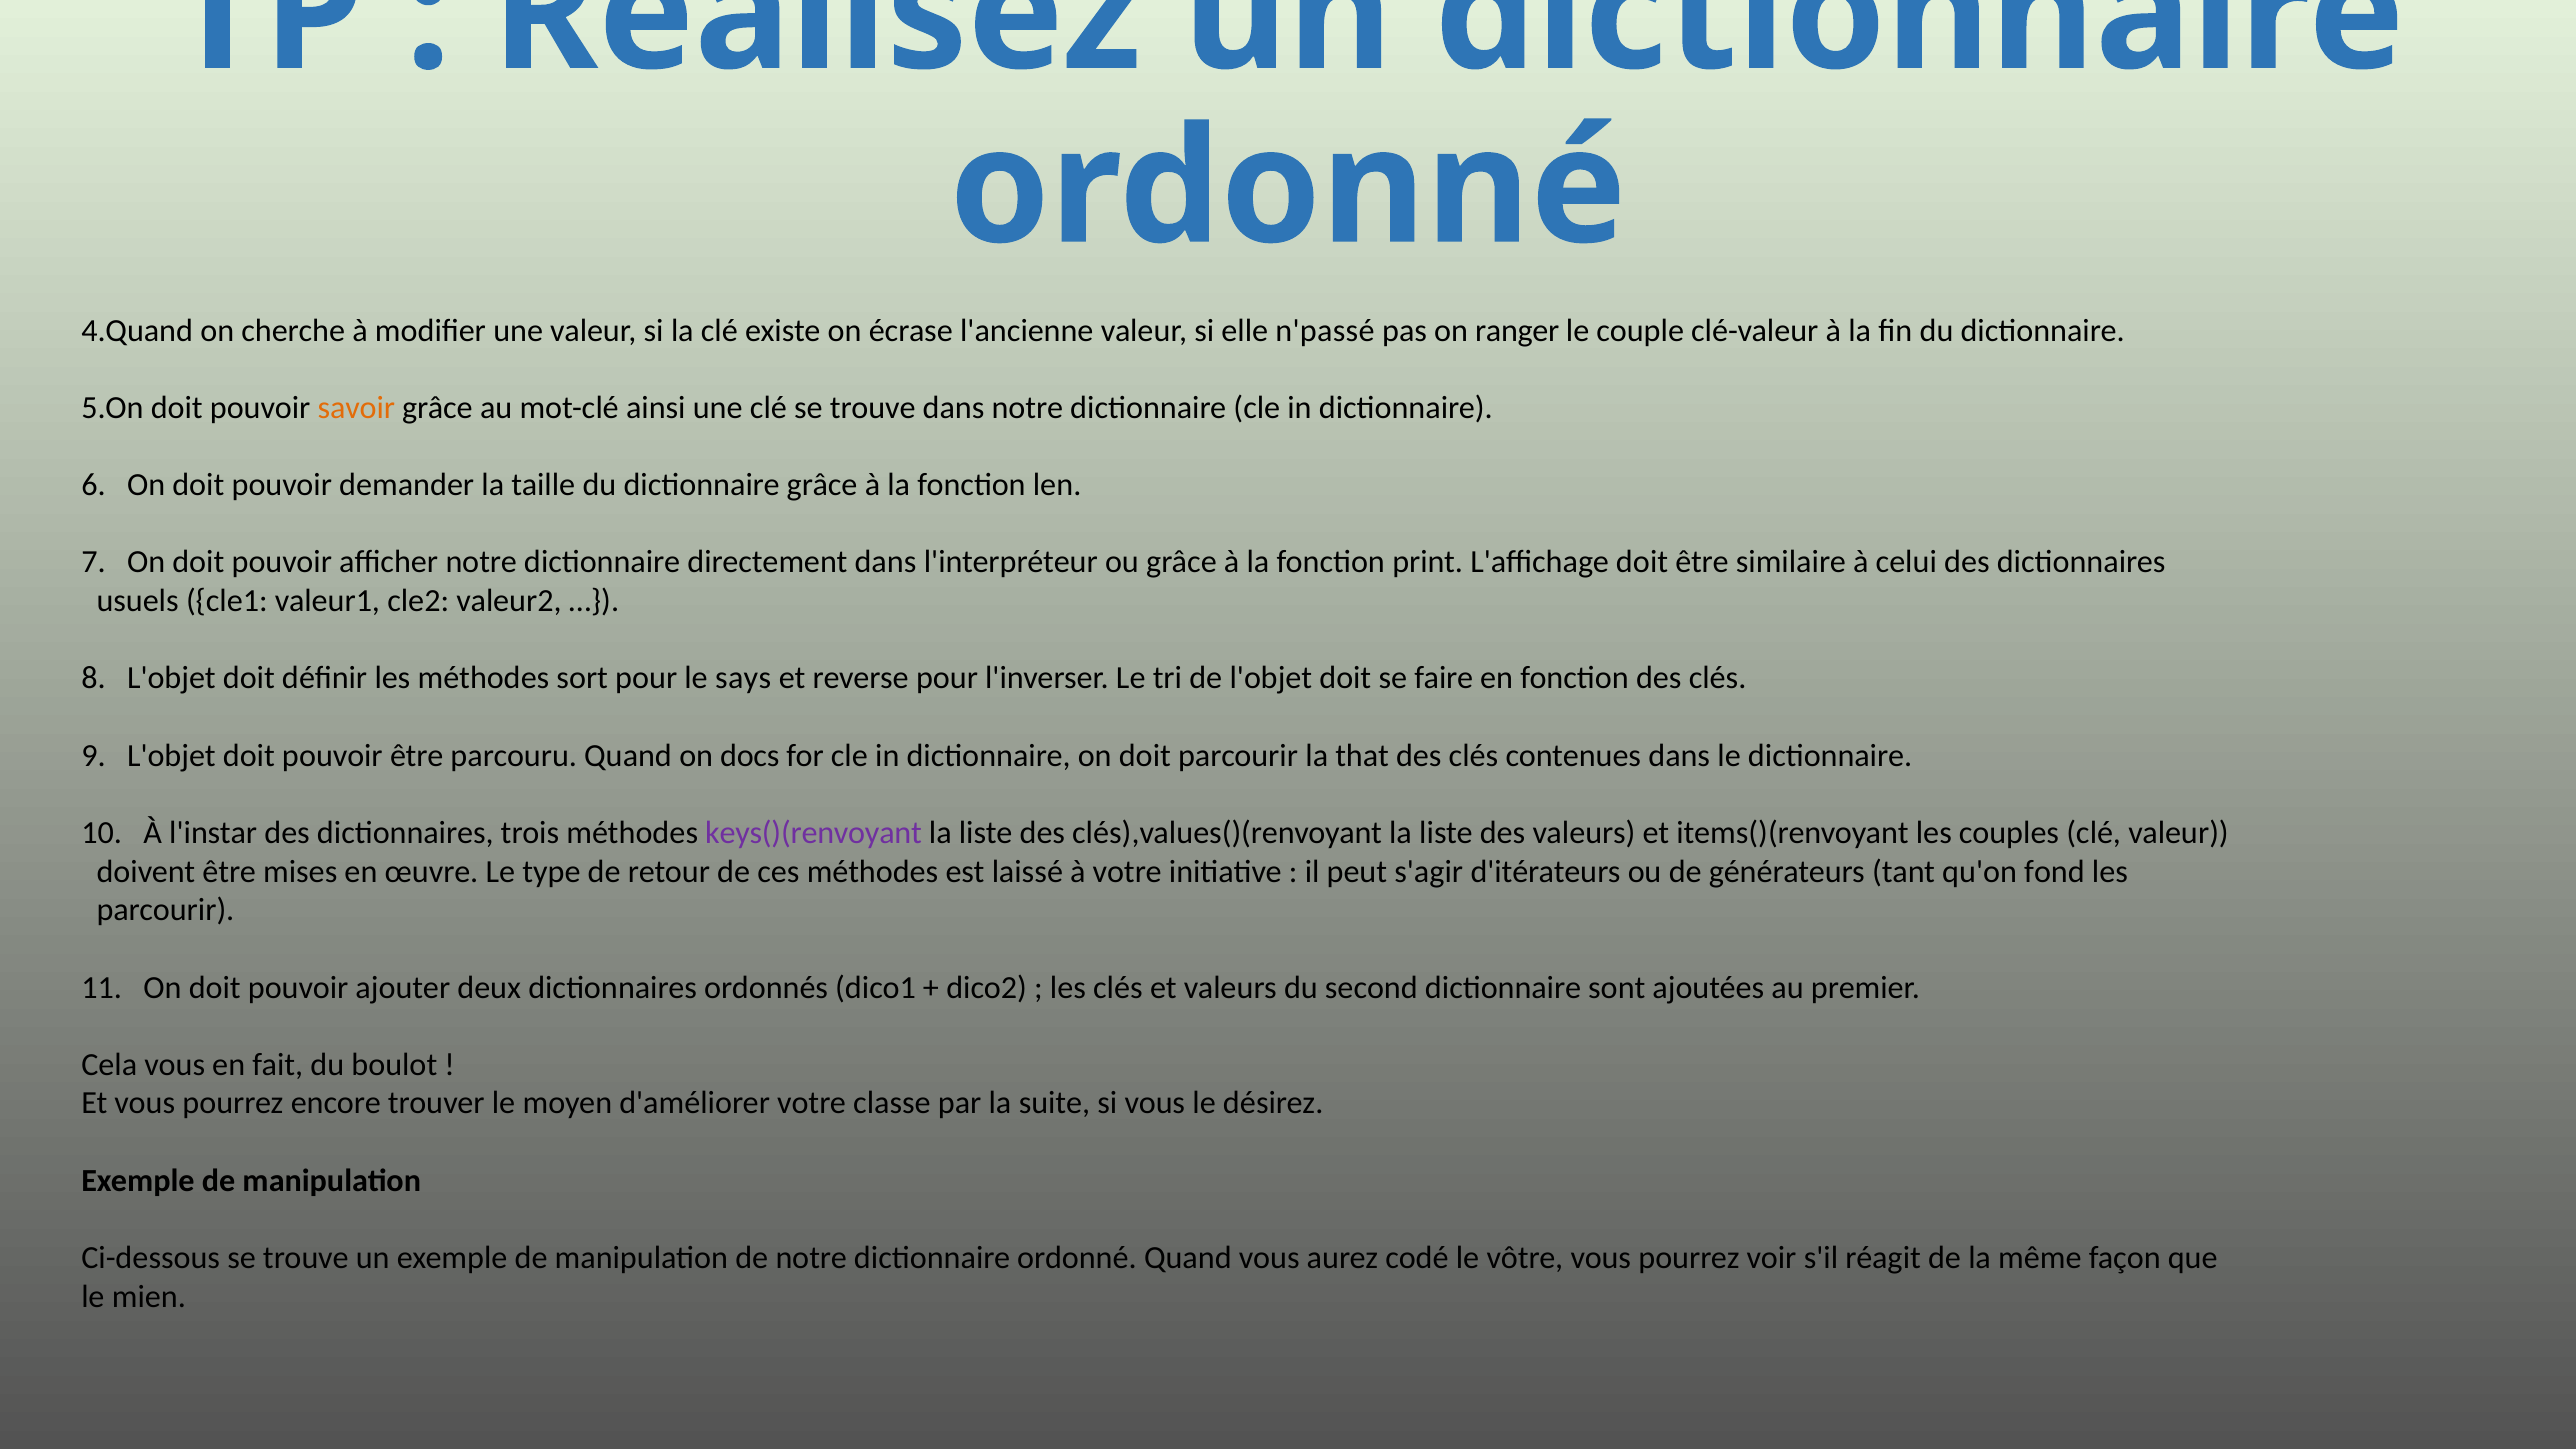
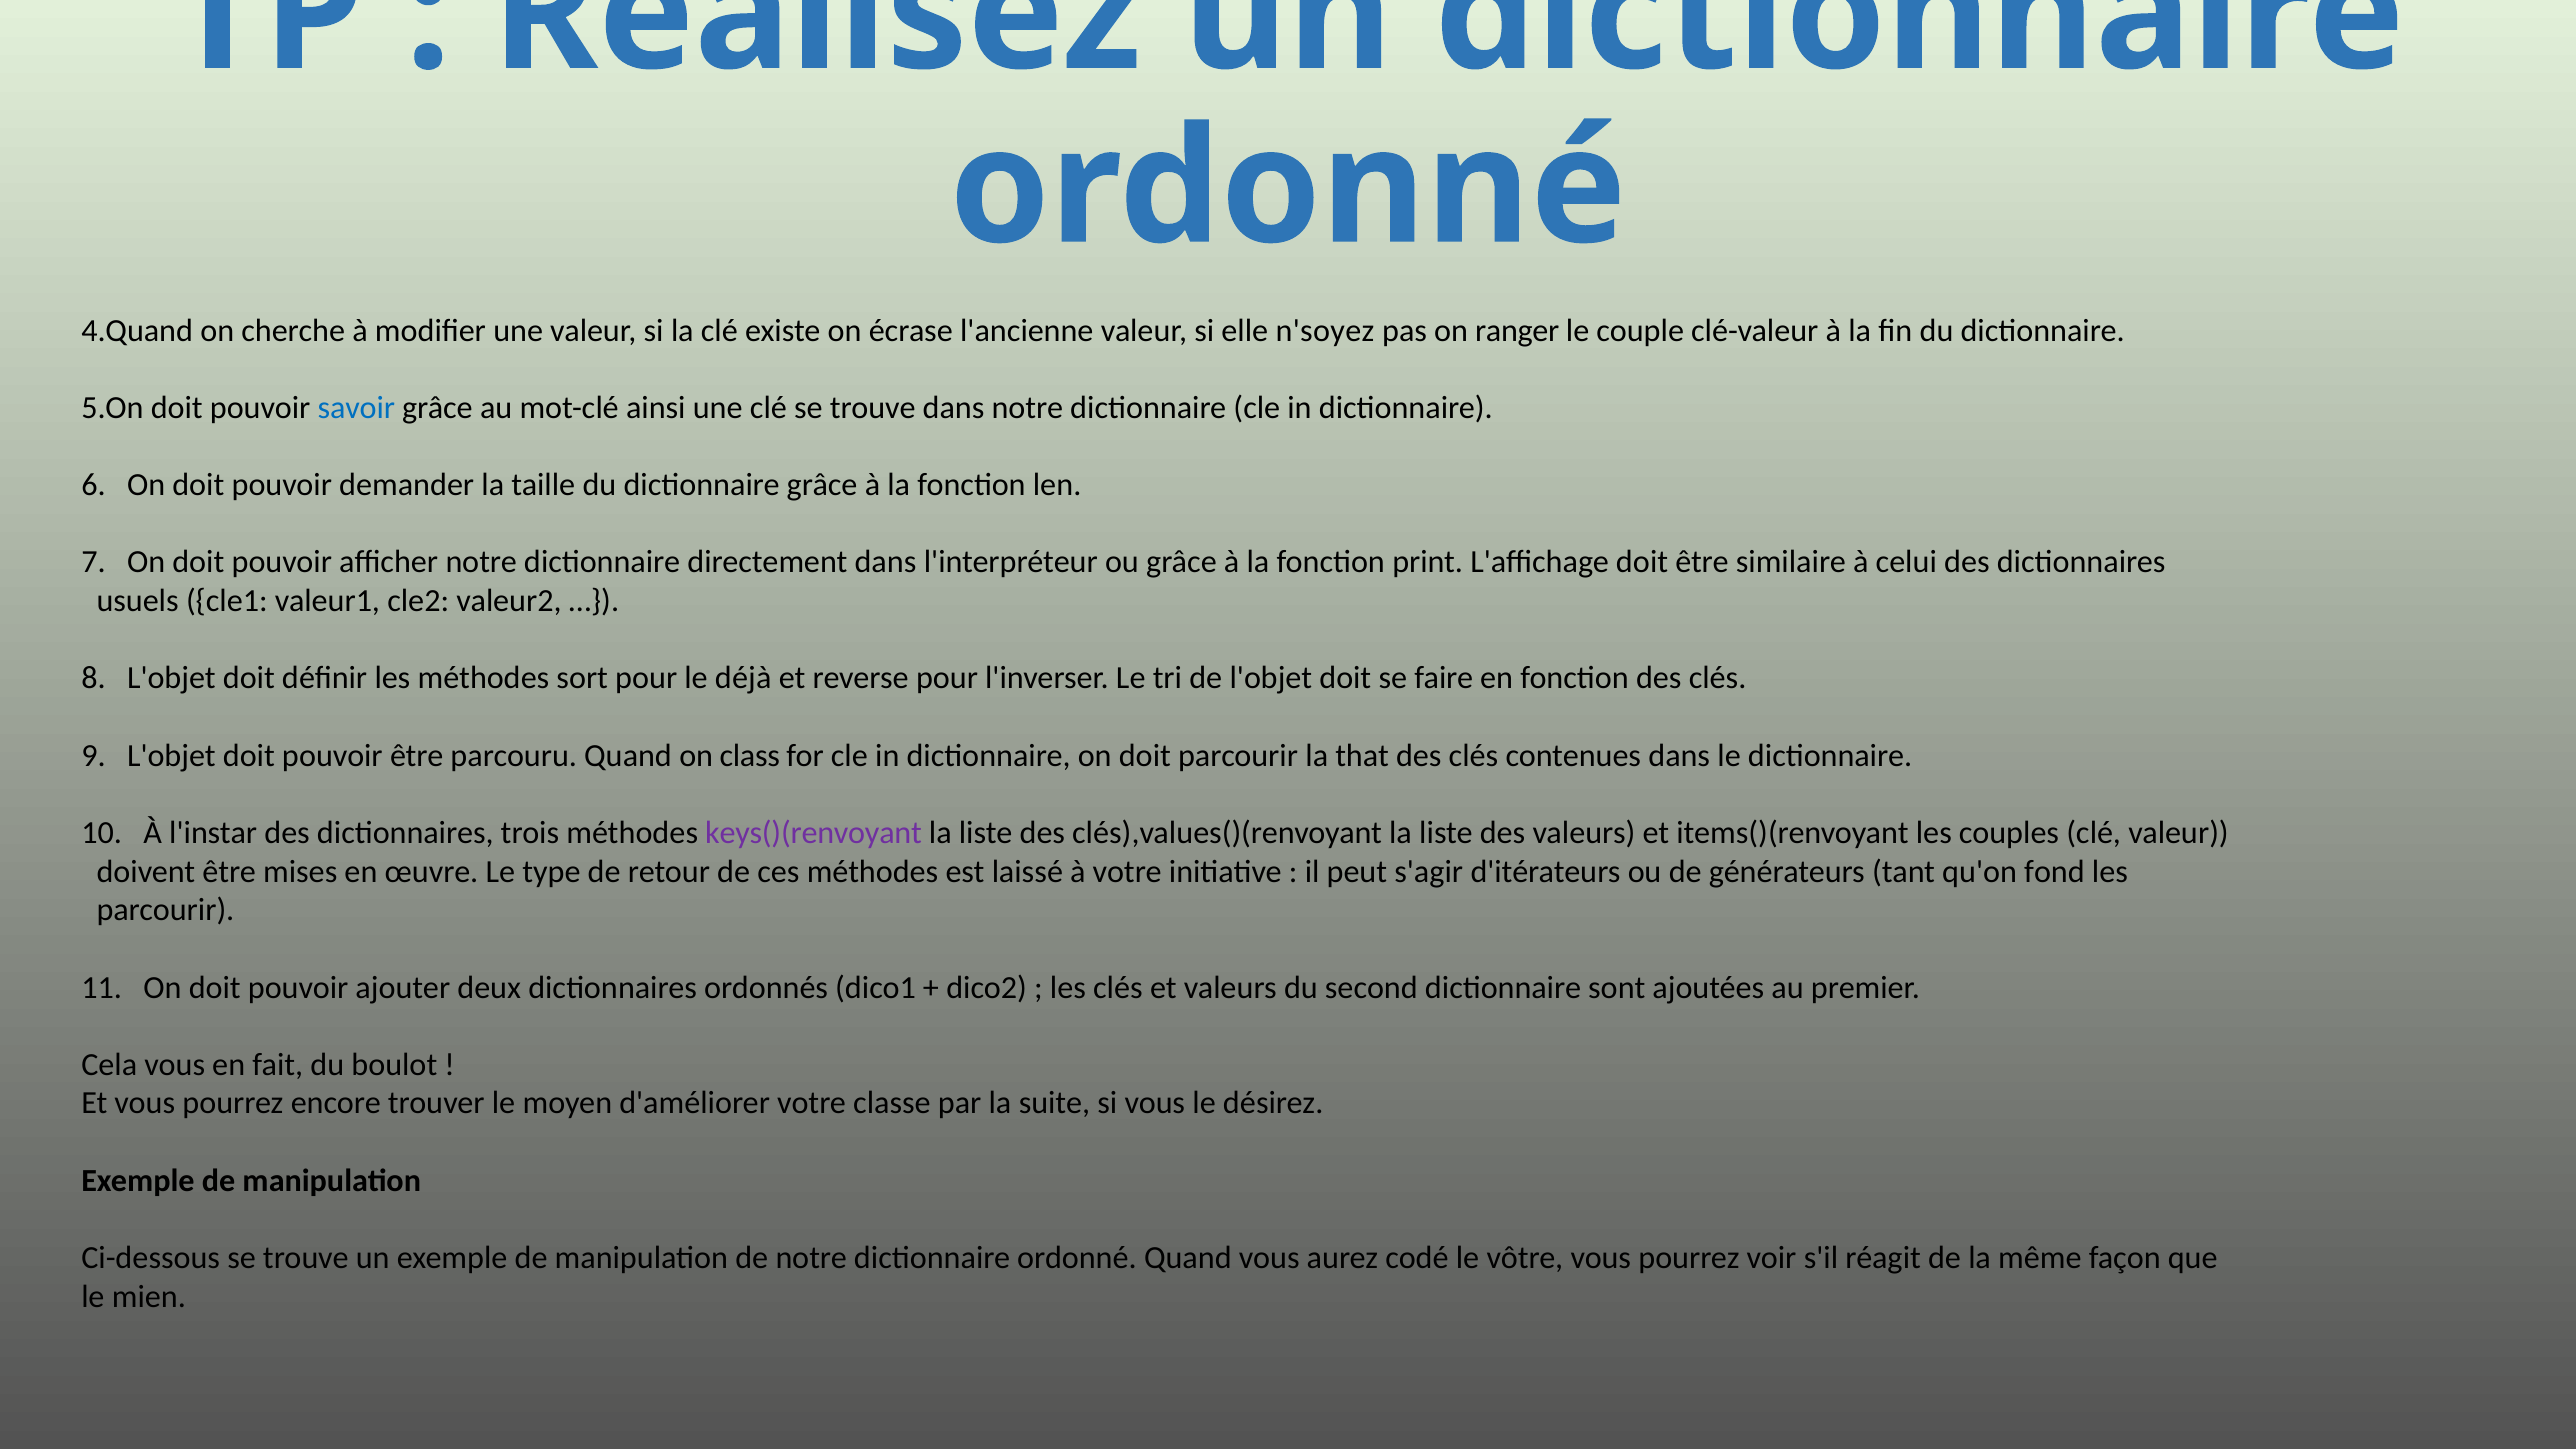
n'passé: n'passé -> n'soyez
savoir colour: orange -> blue
says: says -> déjà
docs: docs -> class
